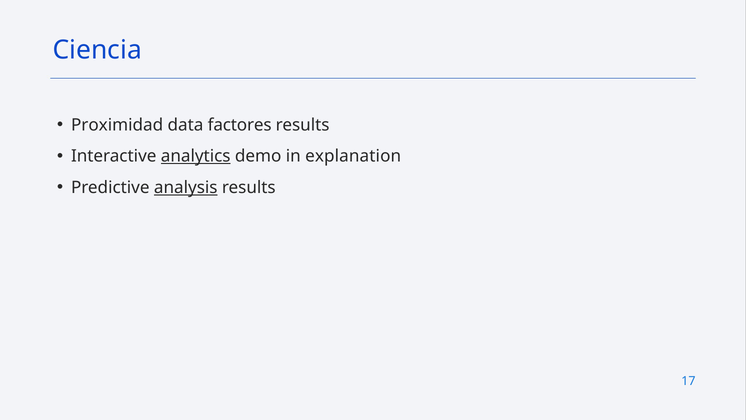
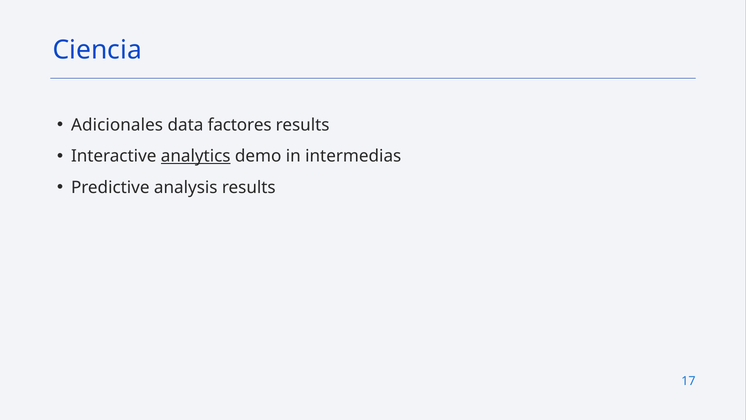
Proximidad: Proximidad -> Adicionales
explanation: explanation -> intermedias
analysis underline: present -> none
